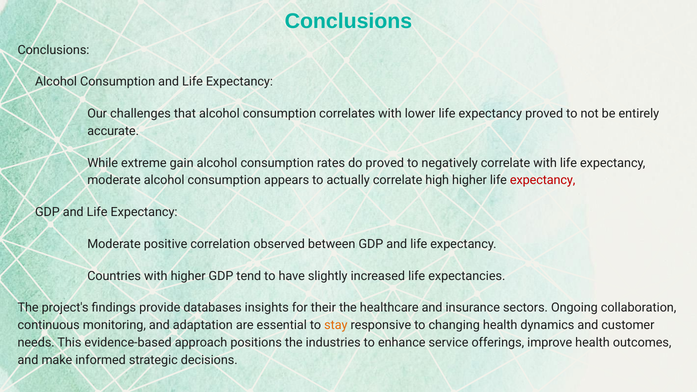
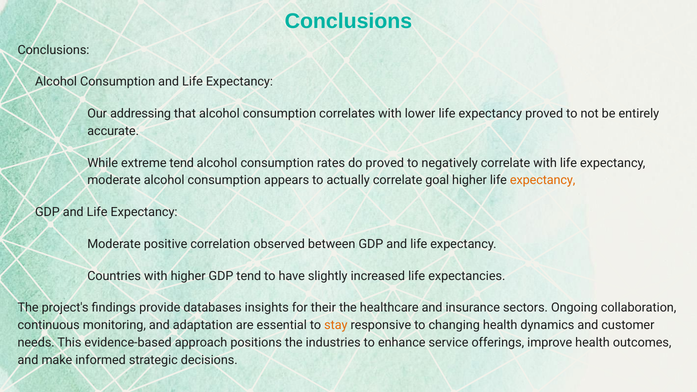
challenges: challenges -> addressing
extreme gain: gain -> tend
high: high -> goal
expectancy at (543, 180) colour: red -> orange
